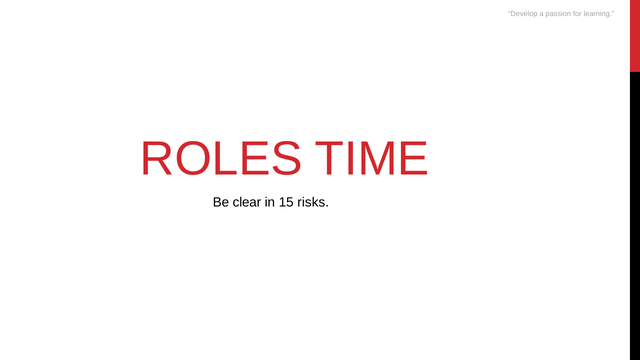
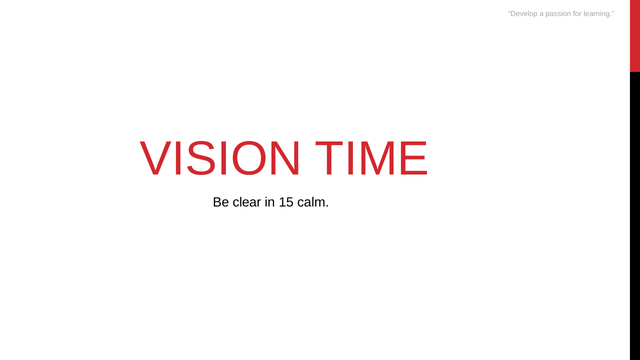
ROLES: ROLES -> VISION
risks: risks -> calm
